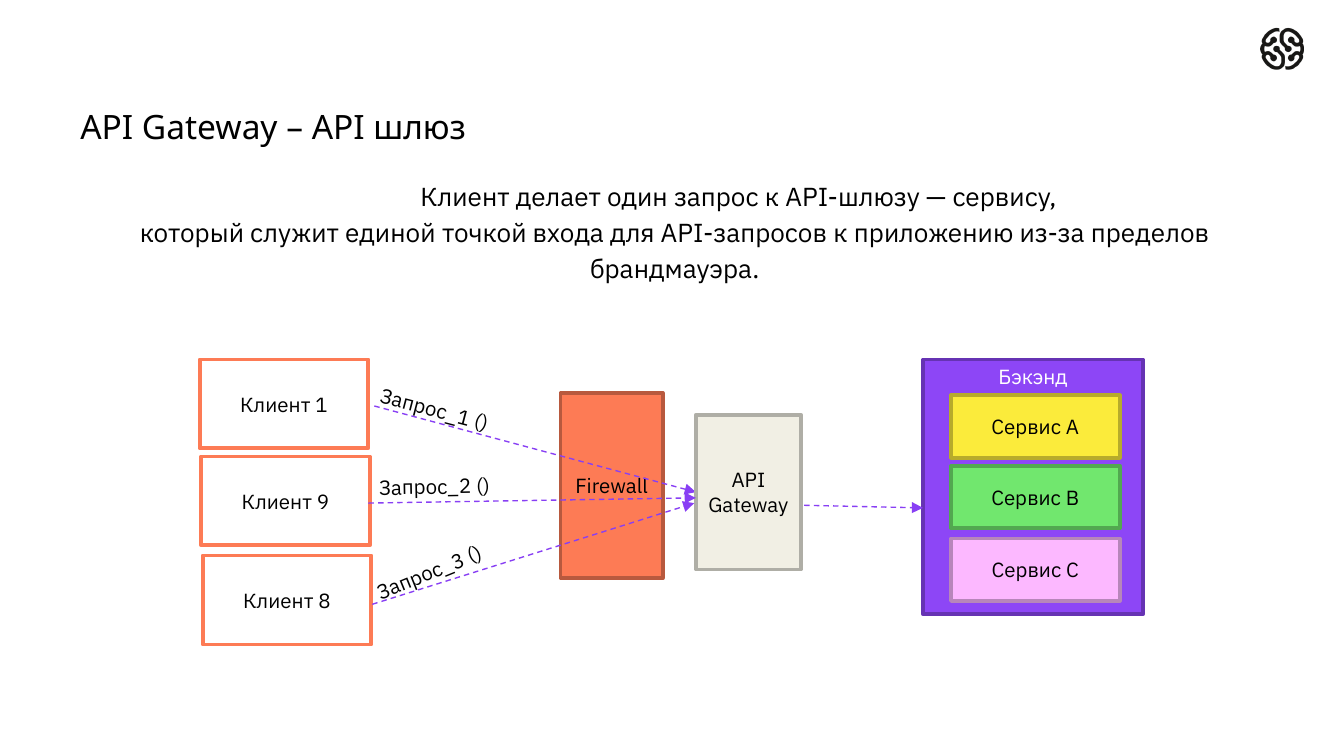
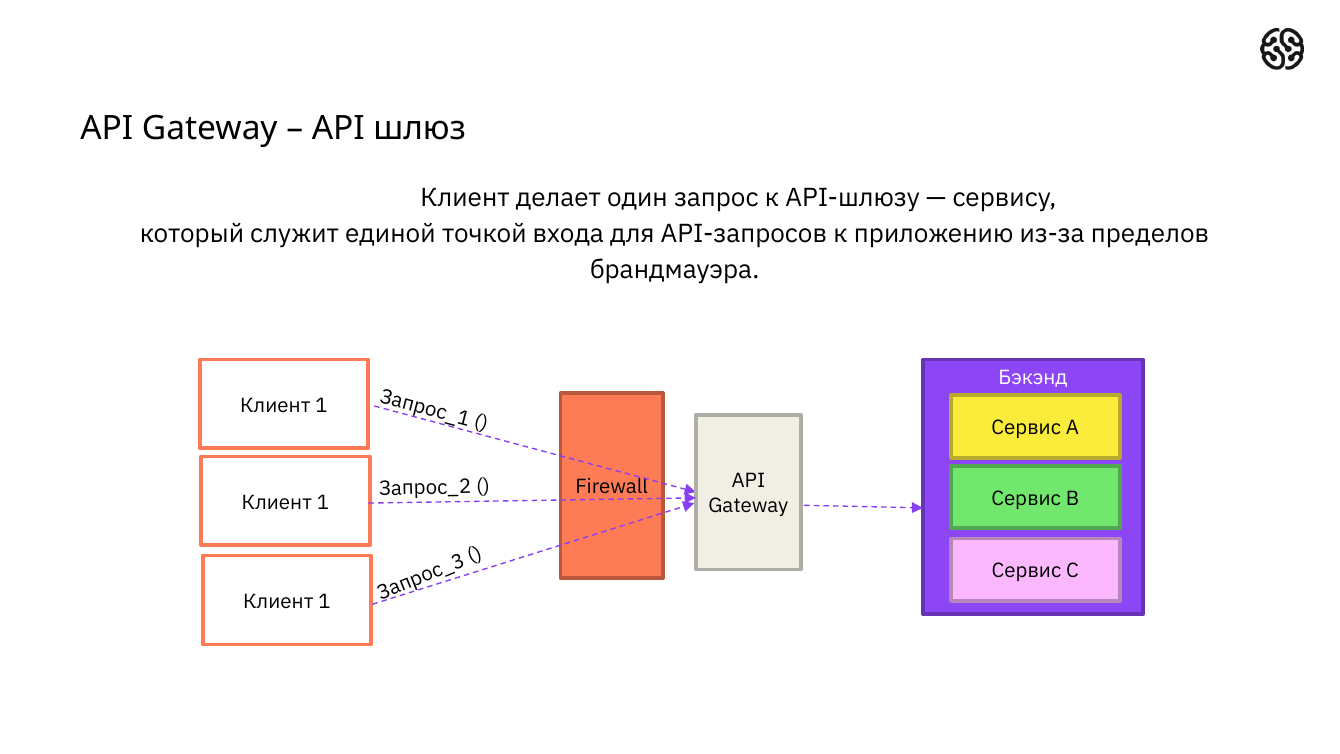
9 at (323, 502): 9 -> 1
8 at (324, 601): 8 -> 1
